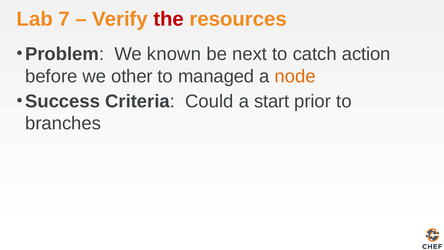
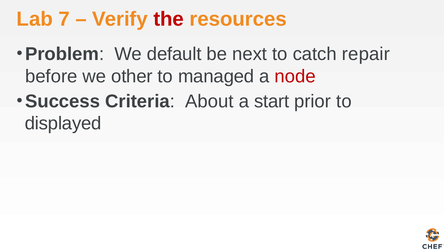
known: known -> default
action: action -> repair
node colour: orange -> red
Could: Could -> About
branches: branches -> displayed
